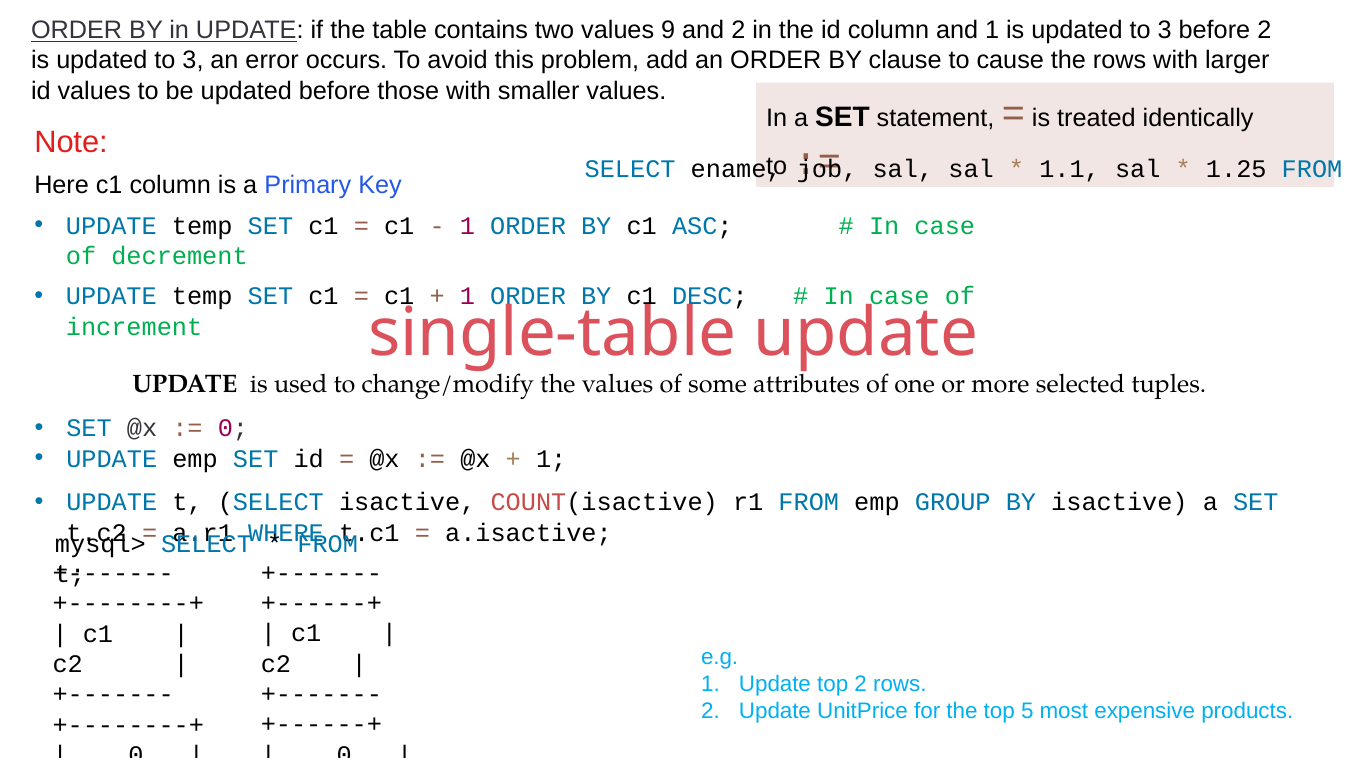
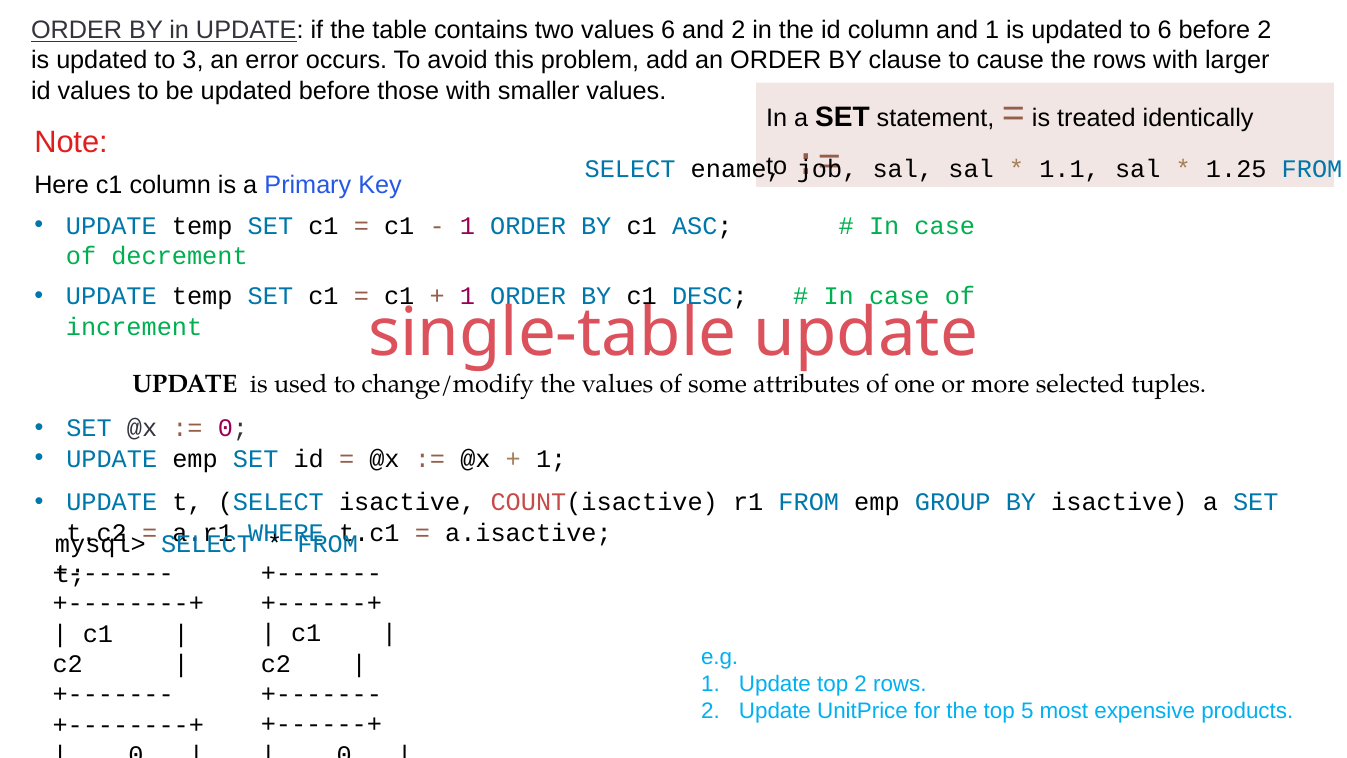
values 9: 9 -> 6
3 at (1165, 30): 3 -> 6
